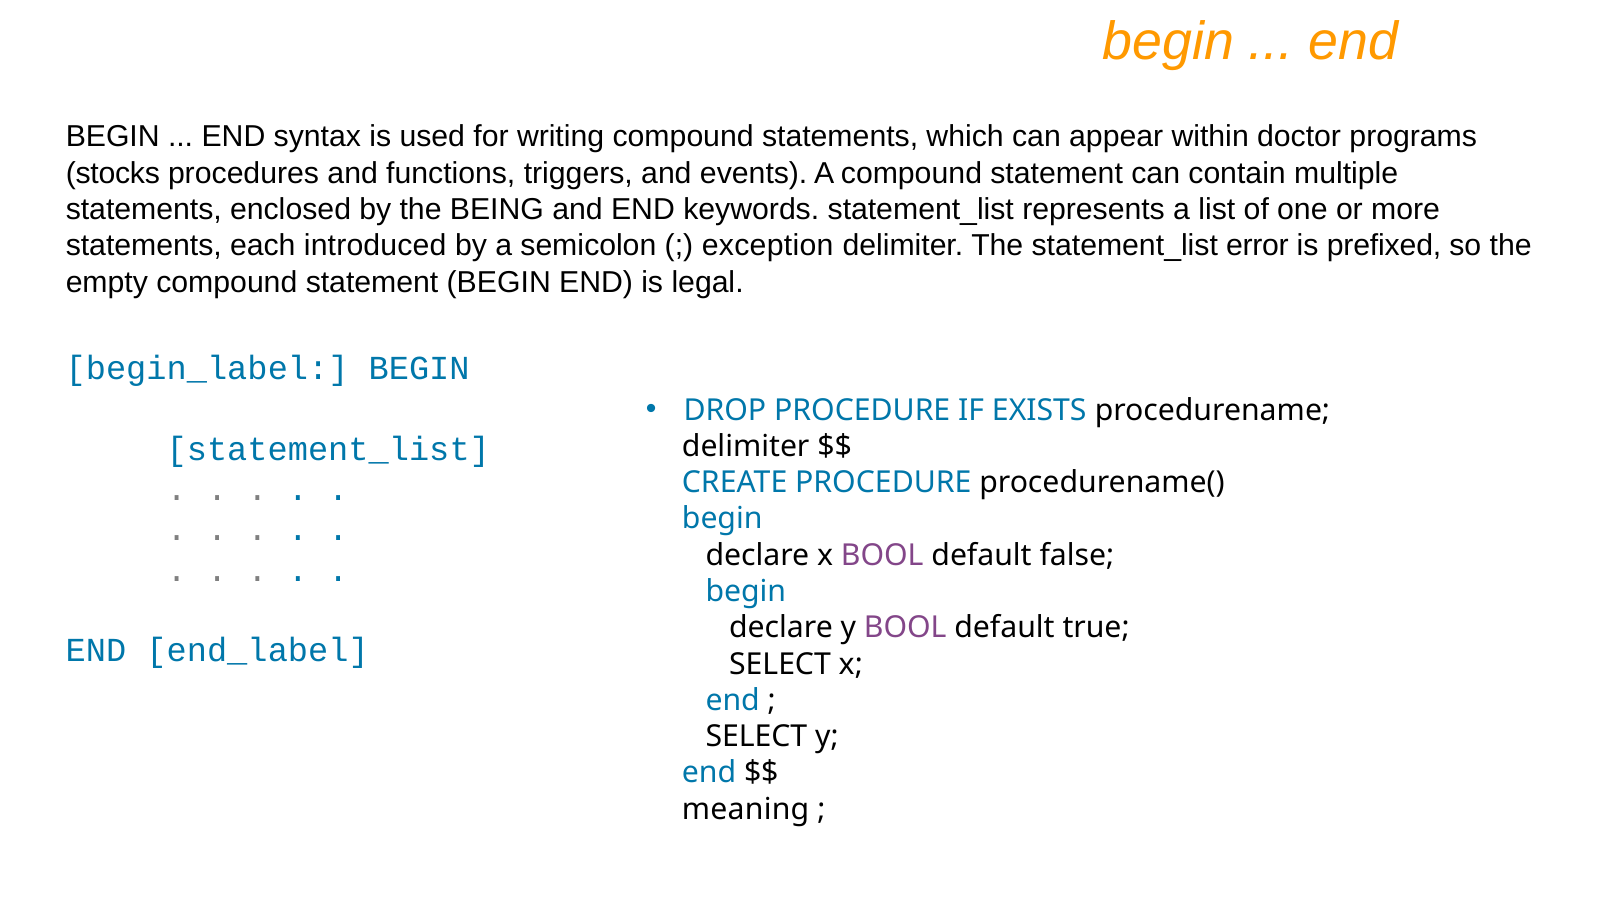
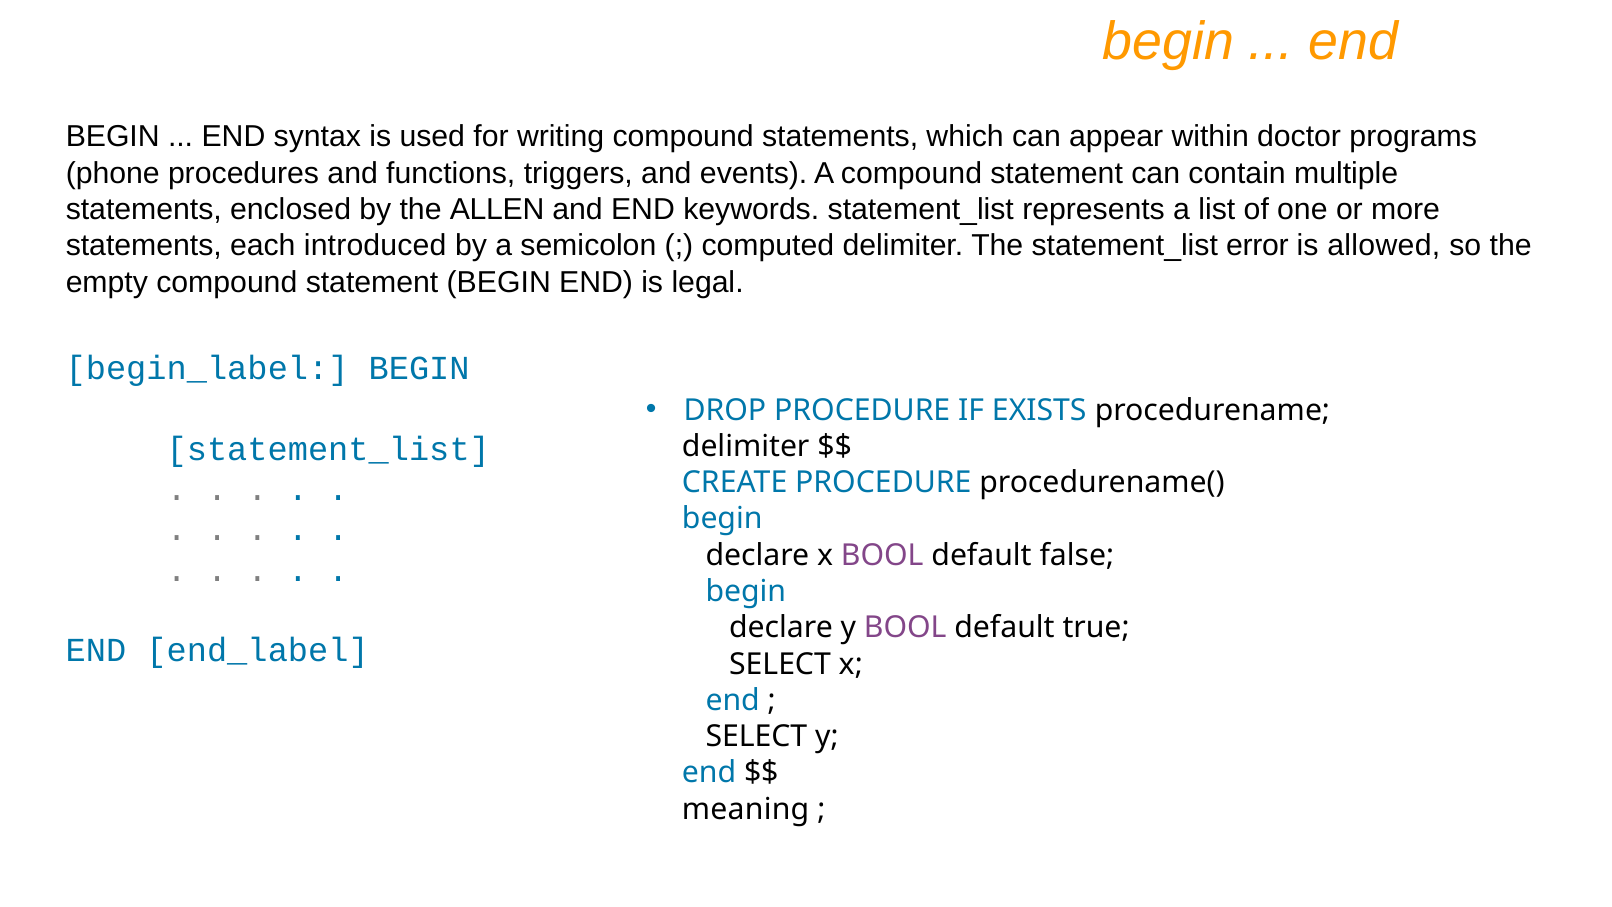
stocks: stocks -> phone
BEING: BEING -> ALLEN
exception: exception -> computed
prefixed: prefixed -> allowed
